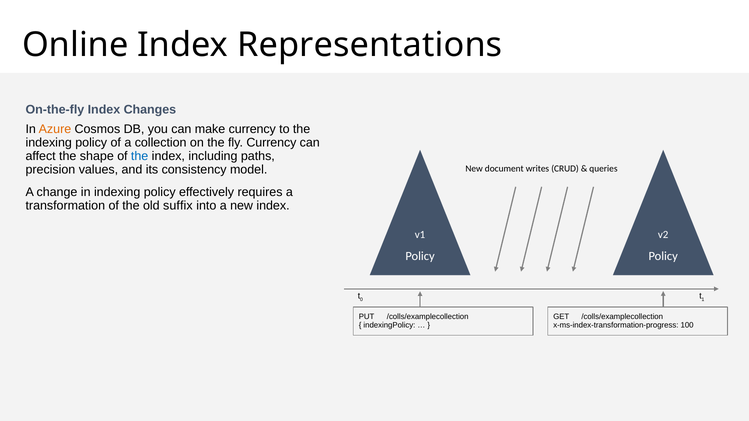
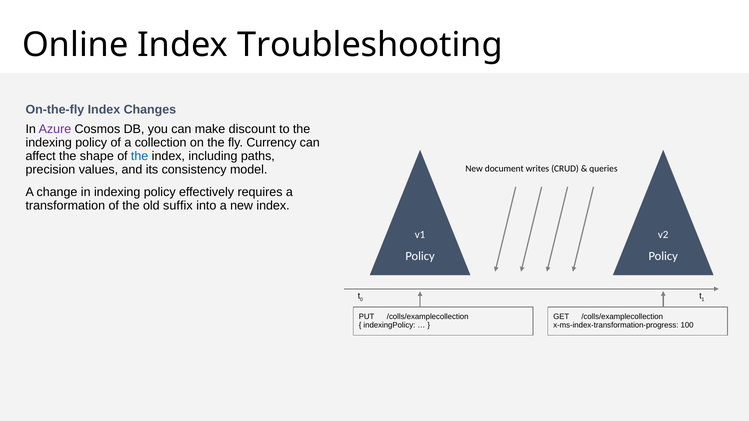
Representations: Representations -> Troubleshooting
Azure colour: orange -> purple
make currency: currency -> discount
